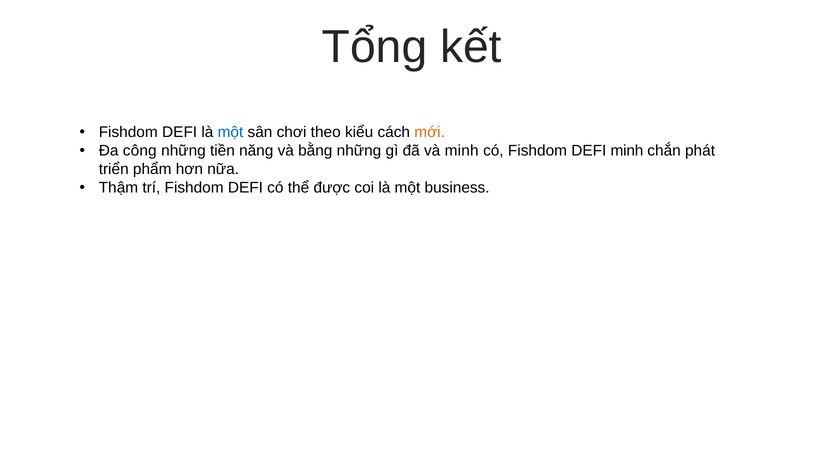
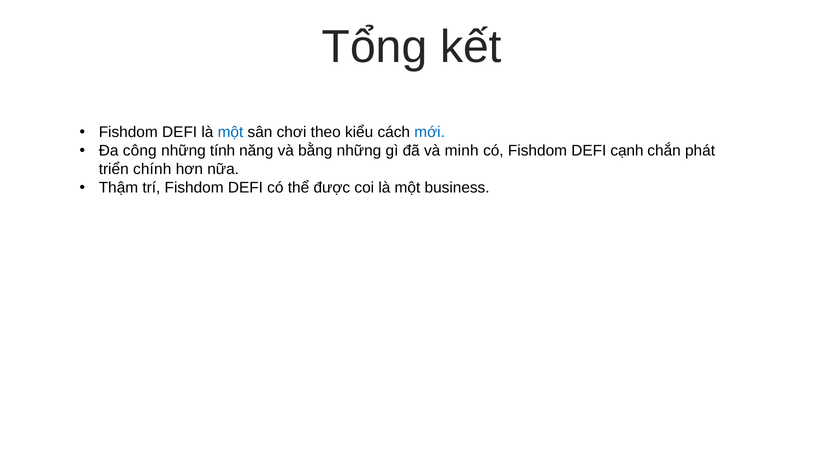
mới colour: orange -> blue
tiền: tiền -> tính
DEFI minh: minh -> cạnh
phẩm: phẩm -> chính
